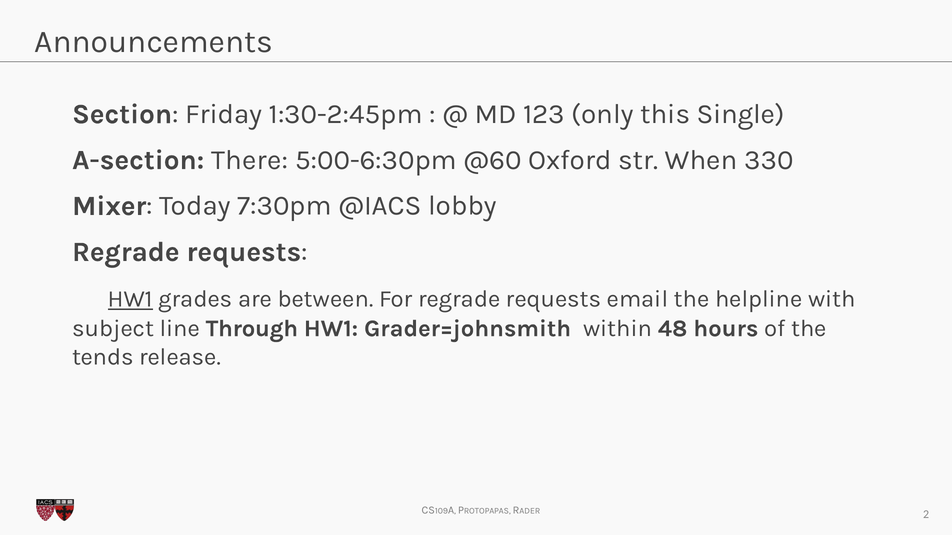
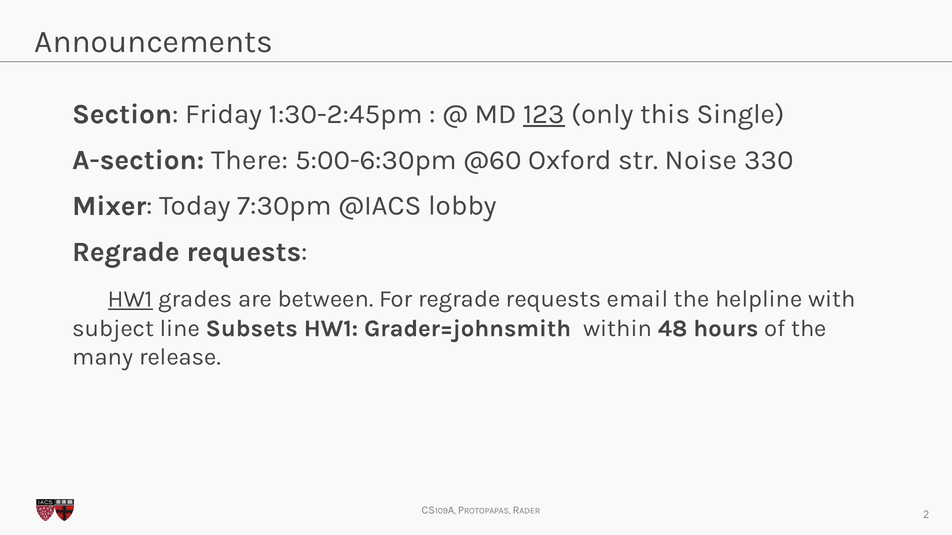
123 underline: none -> present
When: When -> Noise
Through: Through -> Subsets
tends: tends -> many
